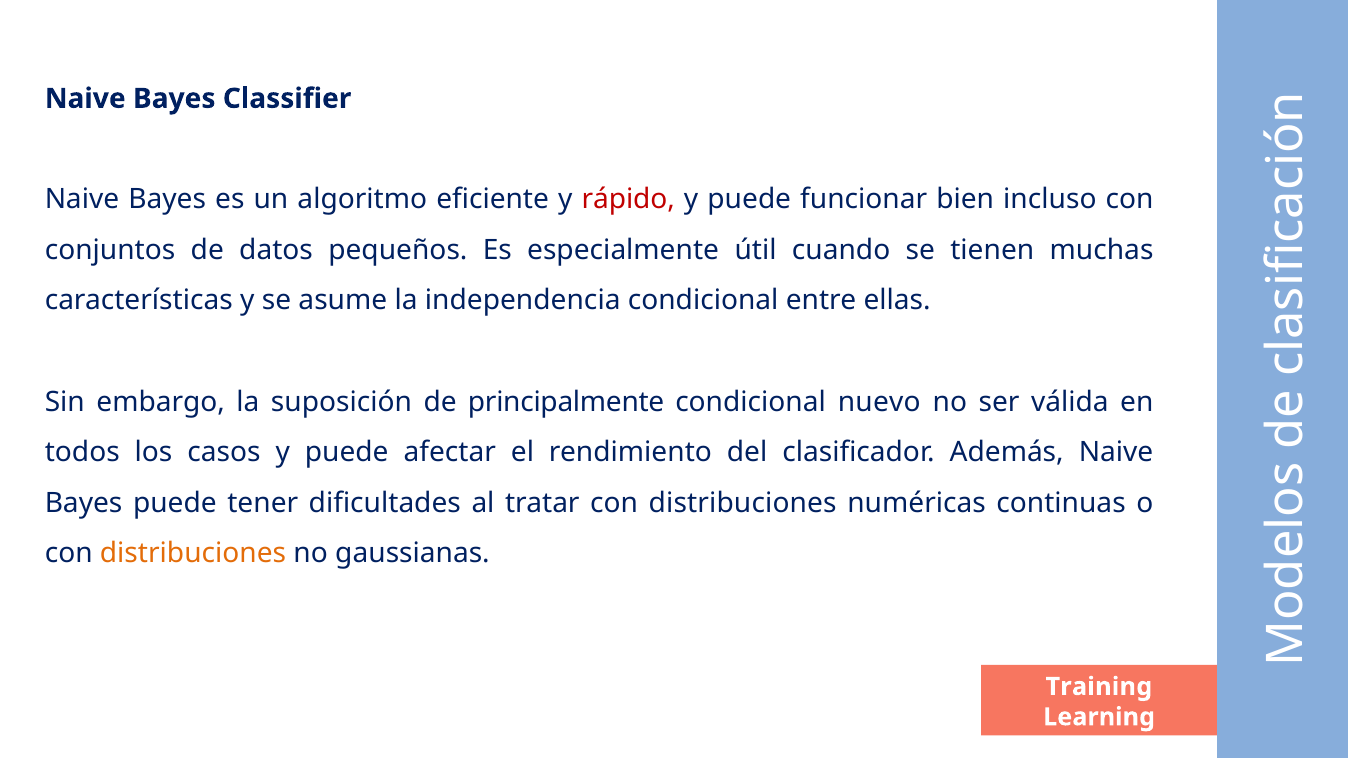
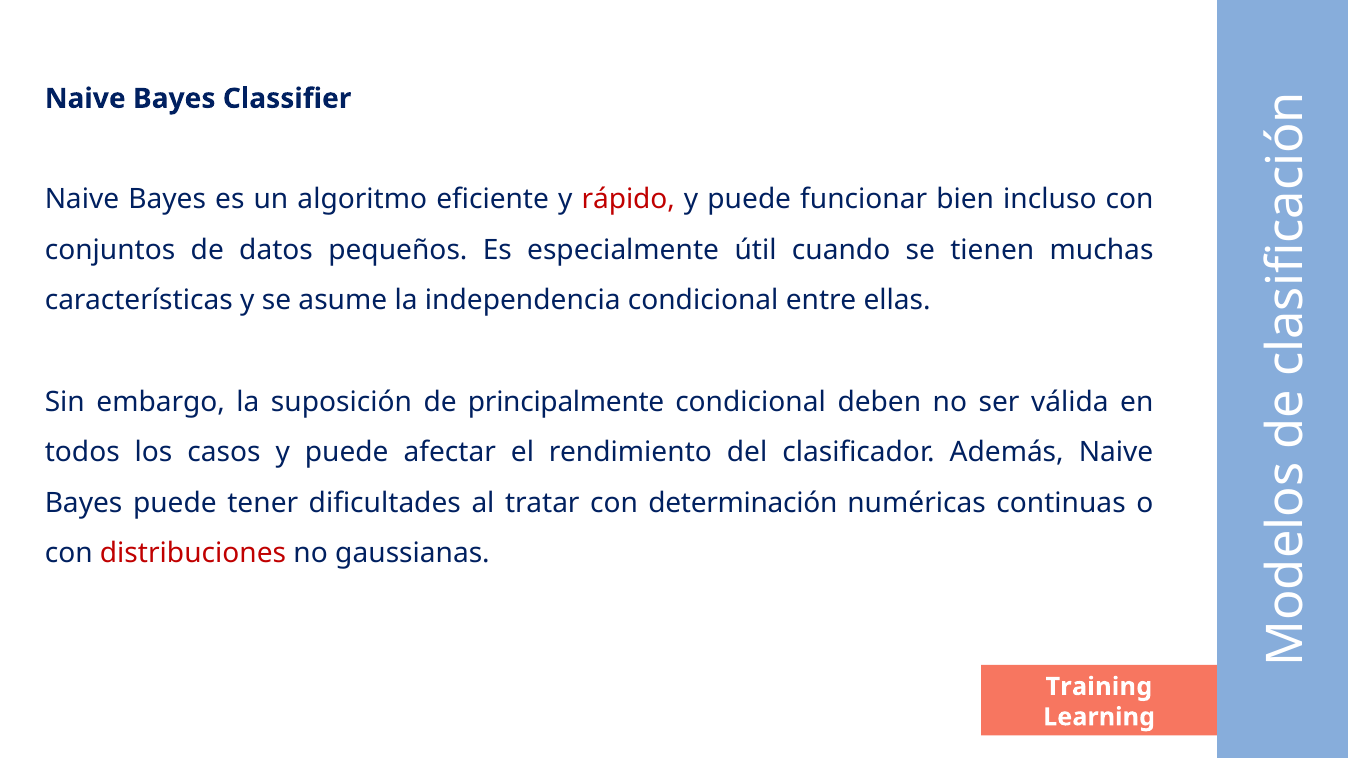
nuevo: nuevo -> deben
tratar con distribuciones: distribuciones -> determinación
distribuciones at (193, 554) colour: orange -> red
